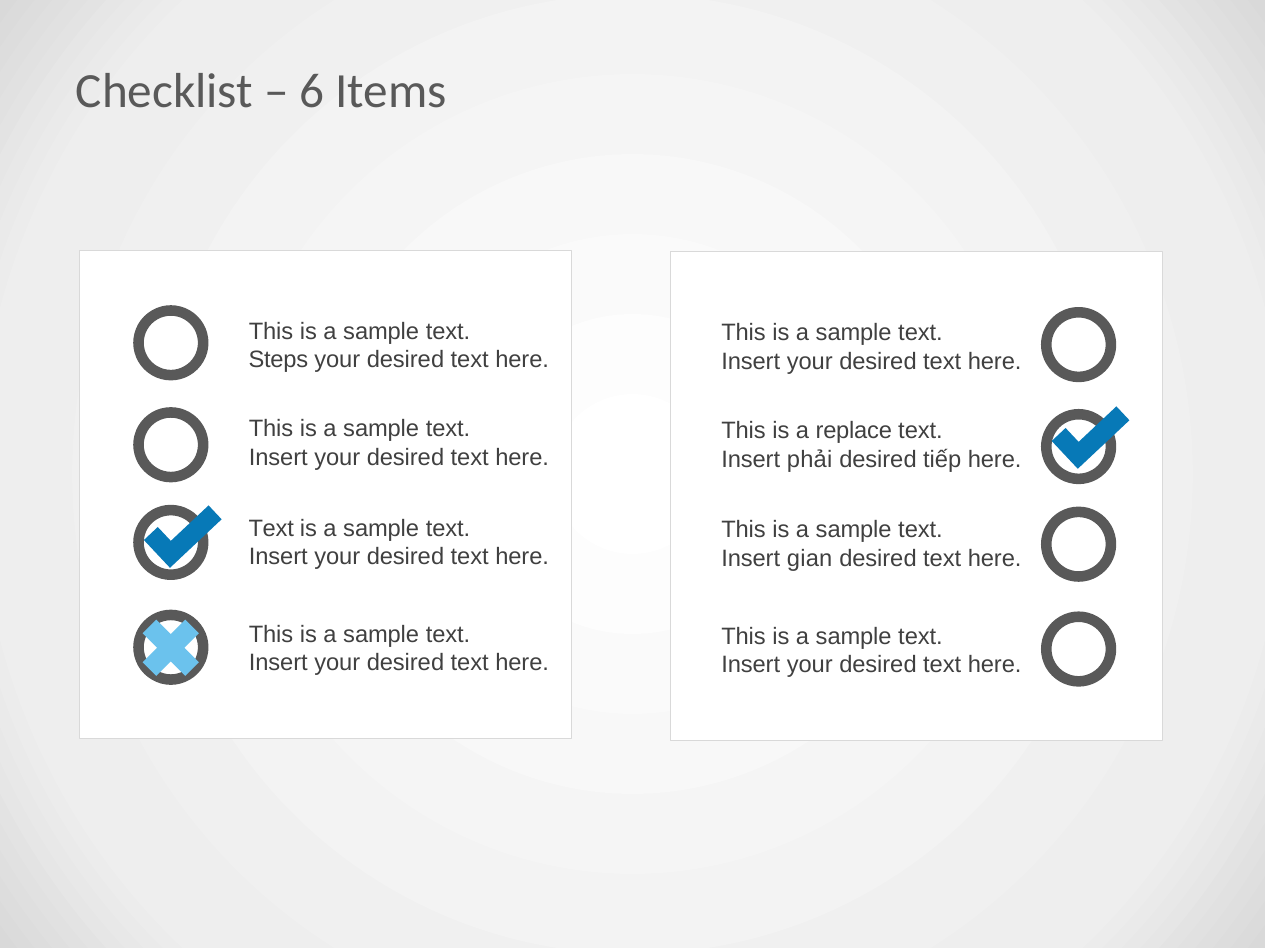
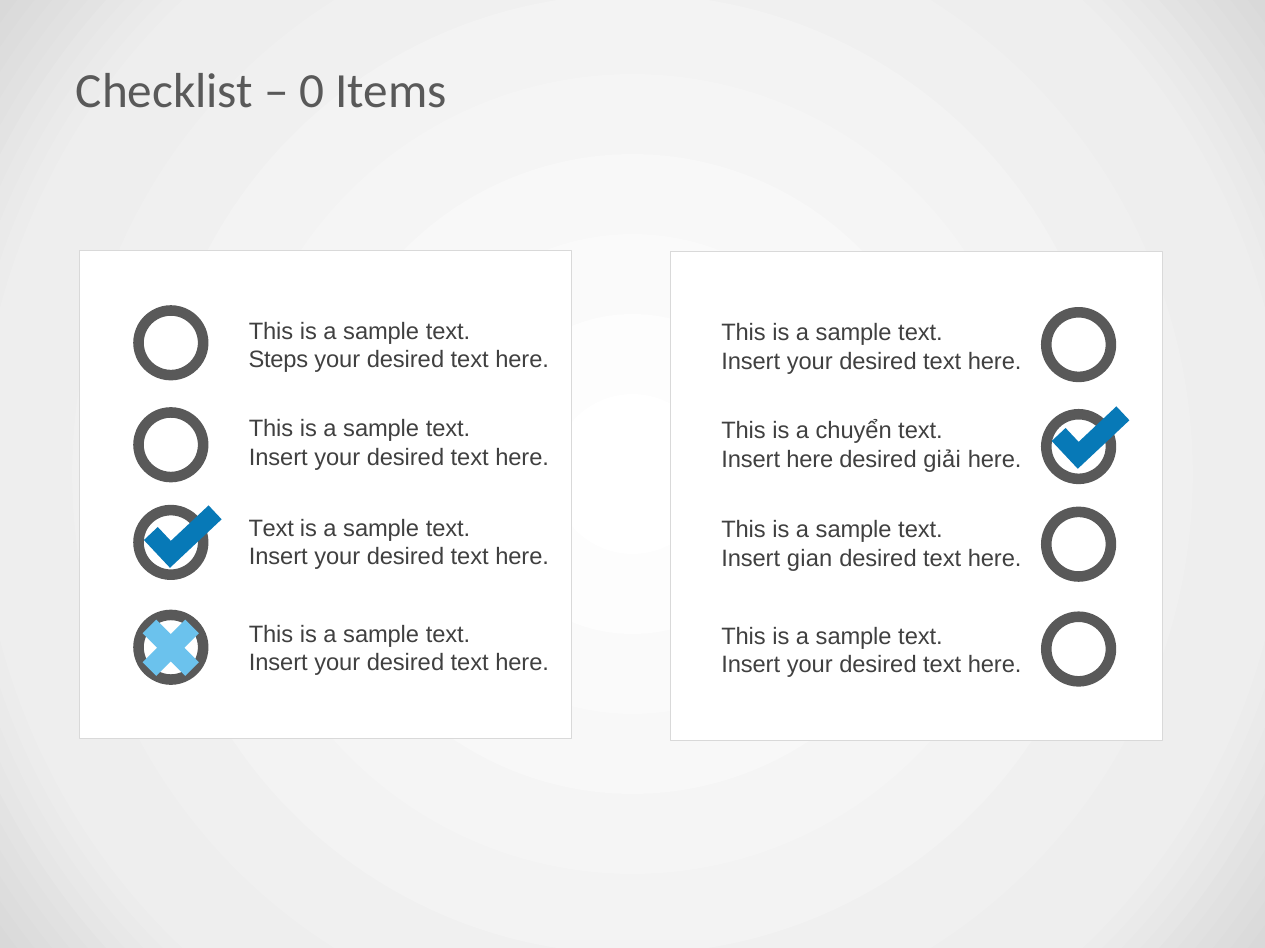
6: 6 -> 0
replace: replace -> chuyển
Insert phải: phải -> here
tiếp: tiếp -> giải
